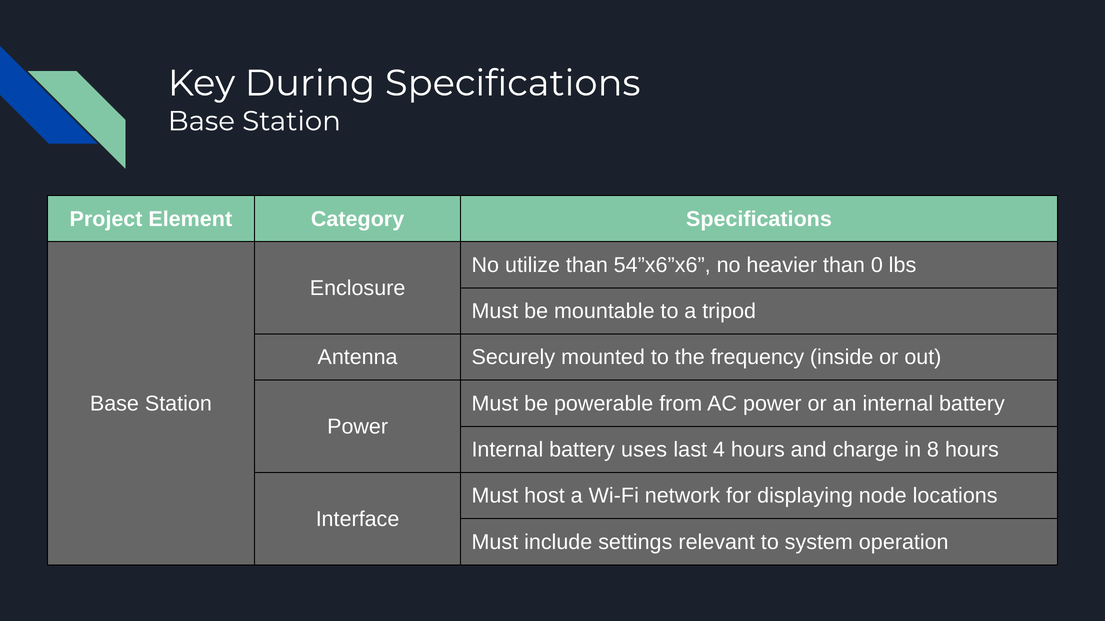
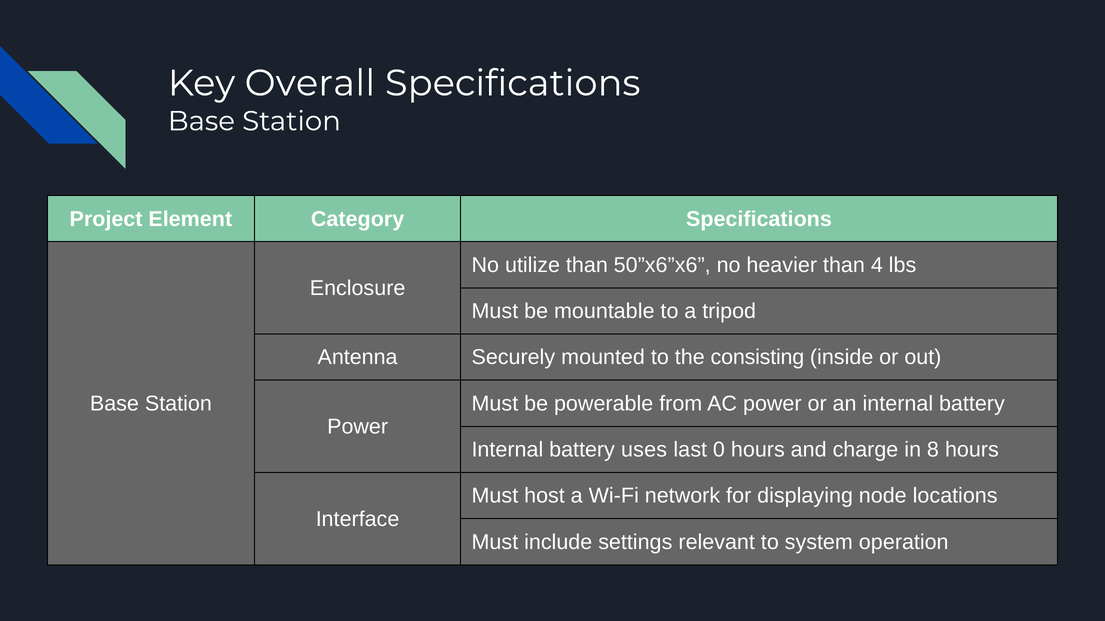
During: During -> Overall
54”x6”x6: 54”x6”x6 -> 50”x6”x6
0: 0 -> 4
frequency: frequency -> consisting
4: 4 -> 0
